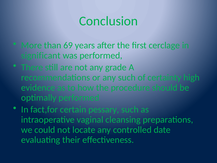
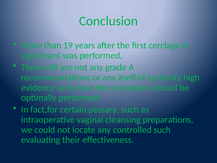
69: 69 -> 19
any such: such -> itself
controlled date: date -> such
